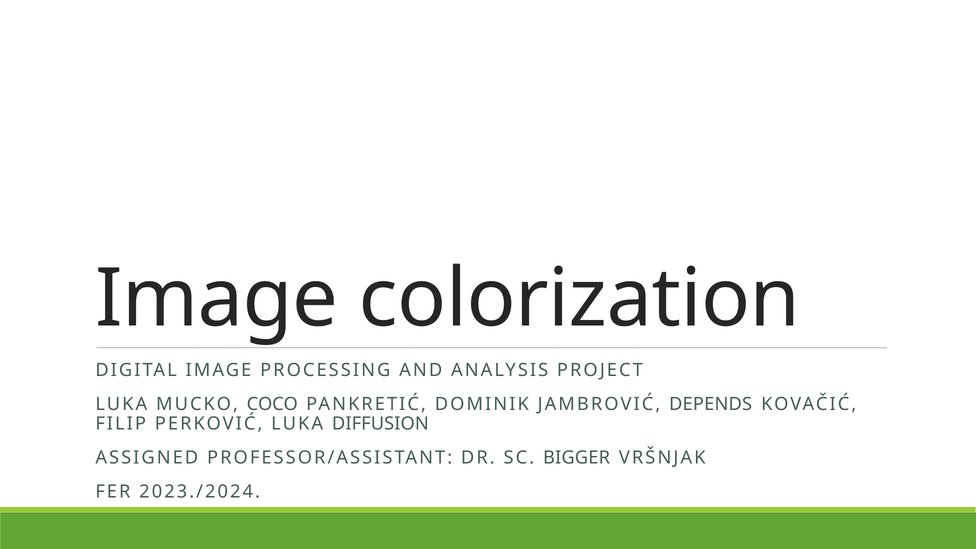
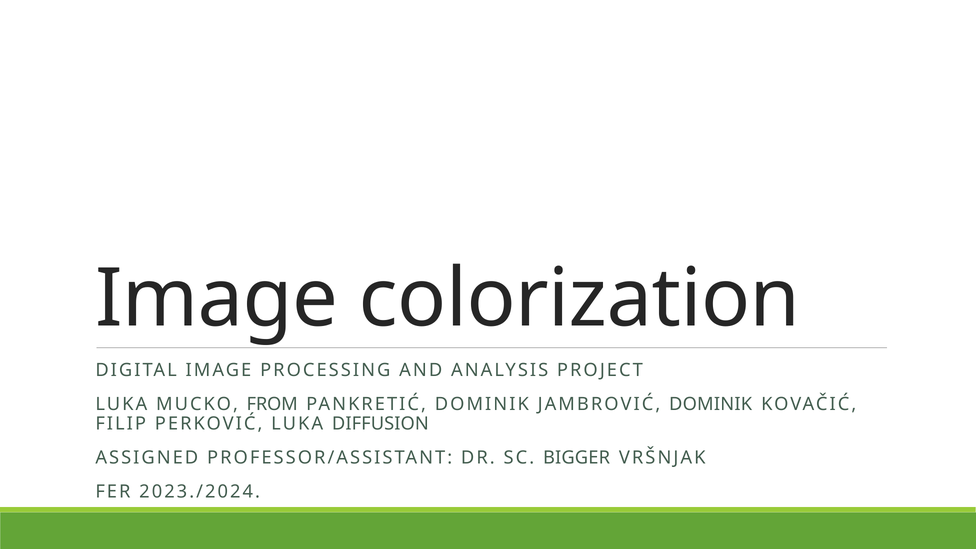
COCO: COCO -> FROM
JAMBROVIĆ DEPENDS: DEPENDS -> DOMINIK
